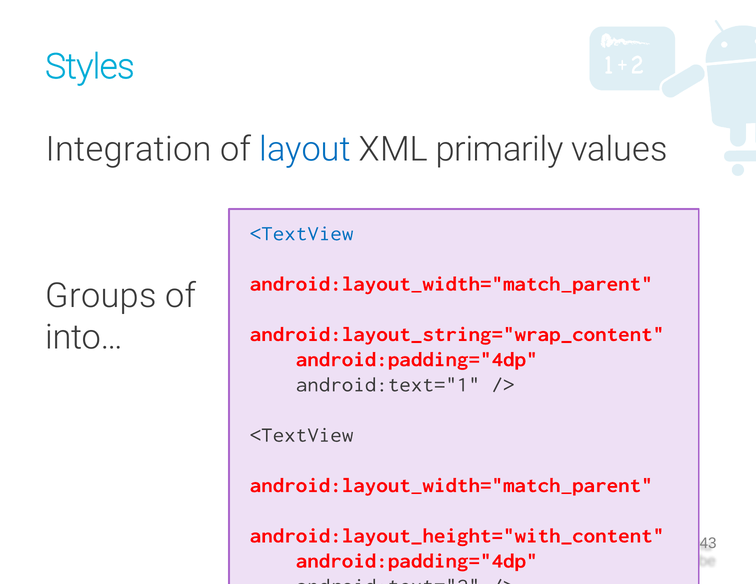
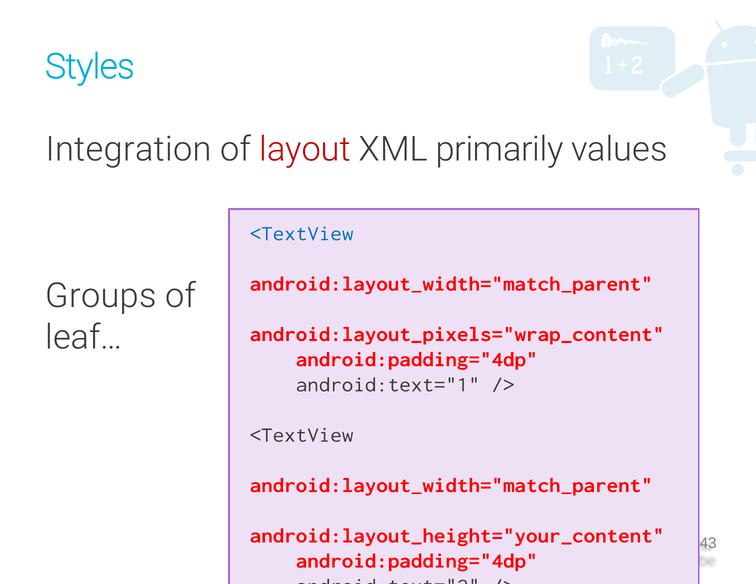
layout colour: blue -> red
into…: into… -> leaf…
android:layout_string="wrap_content: android:layout_string="wrap_content -> android:layout_pixels="wrap_content
android:layout_height="with_content: android:layout_height="with_content -> android:layout_height="your_content
